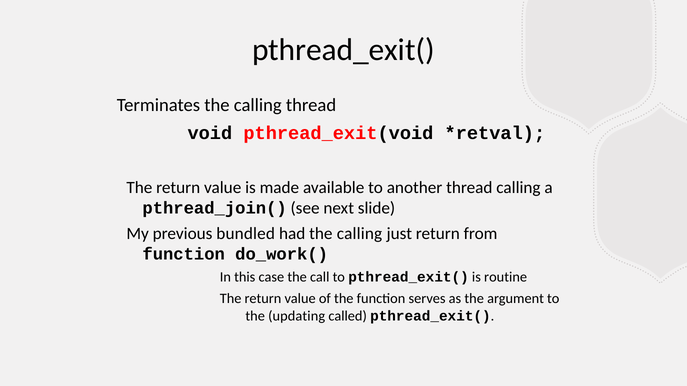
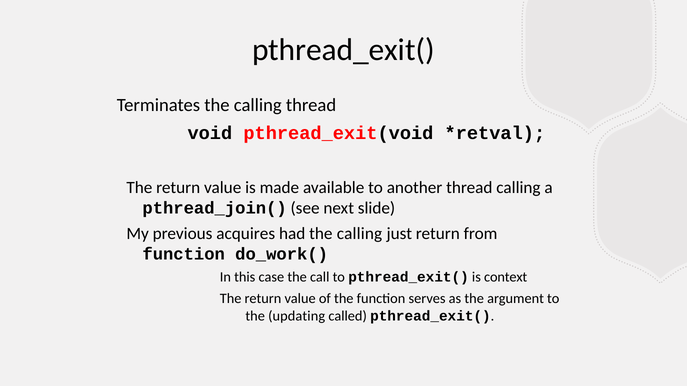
bundled: bundled -> acquires
routine: routine -> context
